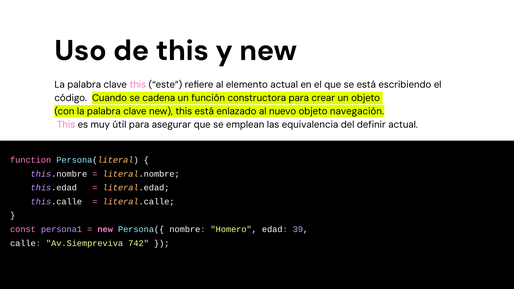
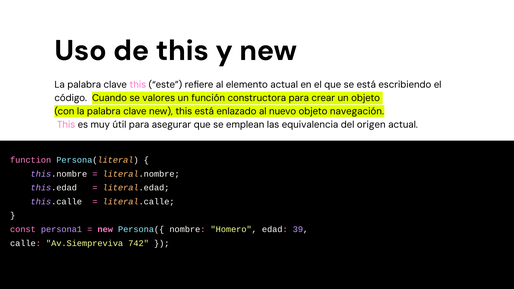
cadena: cadena -> valores
definir: definir -> origen
